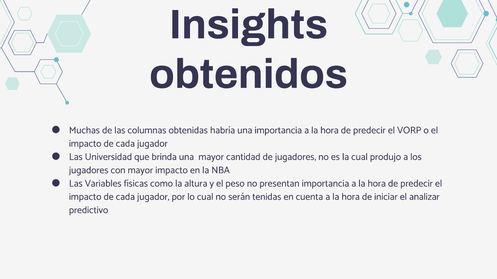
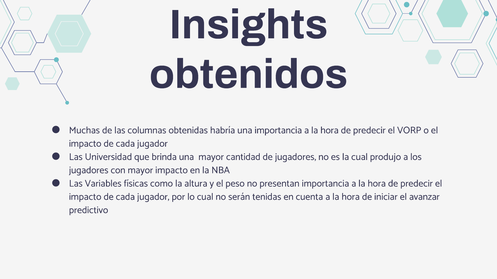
analizar: analizar -> avanzar
